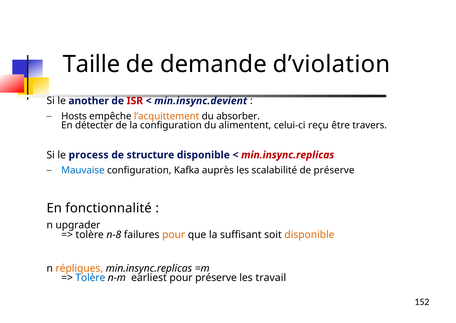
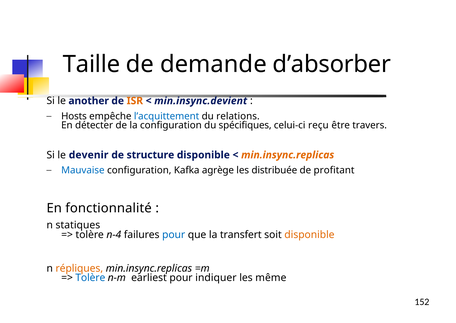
d’violation: d’violation -> d’absorber
ISR colour: red -> orange
l’acquittement colour: orange -> blue
absorber: absorber -> relations
alimentent: alimentent -> spécifiques
process: process -> devenir
min.insync.replicas at (288, 155) colour: red -> orange
auprès: auprès -> agrège
scalabilité: scalabilité -> distribuée
de préserve: préserve -> profitant
upgrader: upgrader -> statiques
n-8: n-8 -> n-4
pour at (174, 234) colour: orange -> blue
suffisant: suffisant -> transfert
pour préserve: préserve -> indiquer
travail: travail -> même
